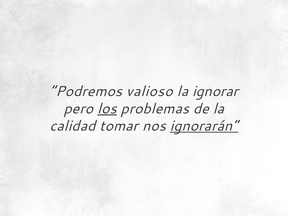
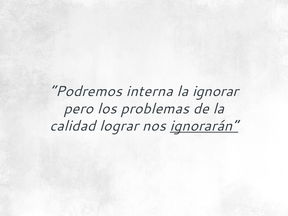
valioso: valioso -> interna
los underline: present -> none
tomar: tomar -> lograr
